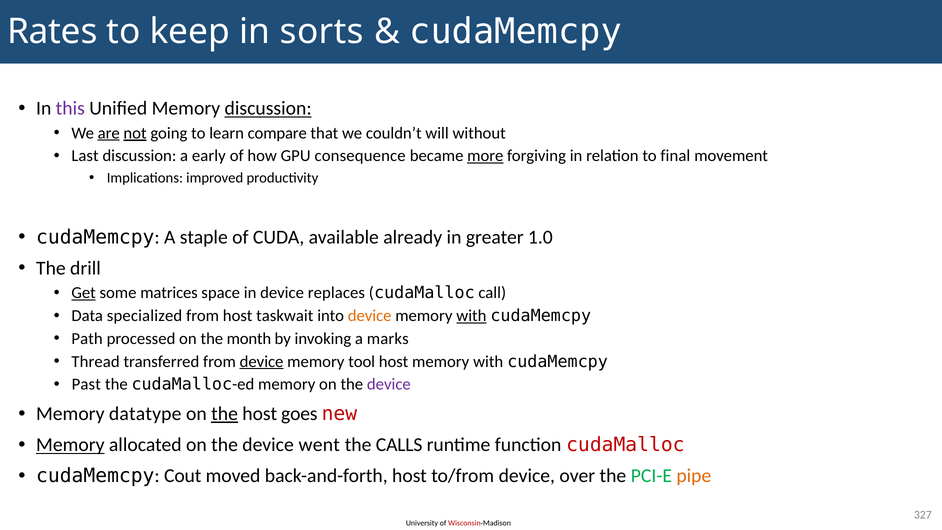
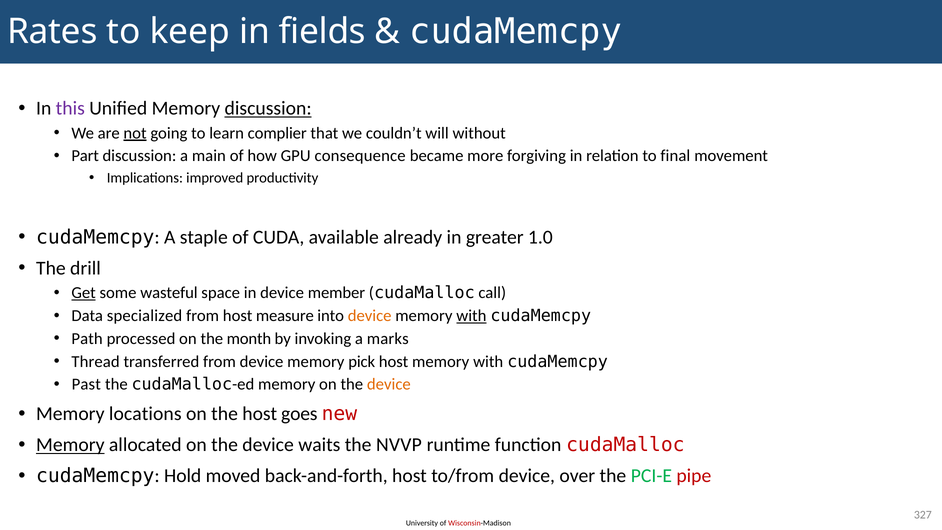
sorts: sorts -> fields
are underline: present -> none
compare: compare -> complier
Last: Last -> Part
early: early -> main
more underline: present -> none
matrices: matrices -> wasteful
replaces: replaces -> member
taskwait: taskwait -> measure
device at (262, 361) underline: present -> none
tool: tool -> pick
device at (389, 384) colour: purple -> orange
datatype: datatype -> locations
the at (225, 414) underline: present -> none
went: went -> waits
CALLS: CALLS -> NVVP
Cout: Cout -> Hold
pipe colour: orange -> red
